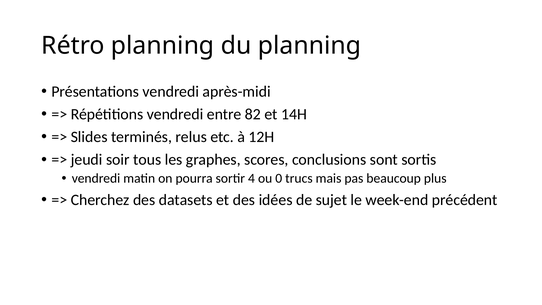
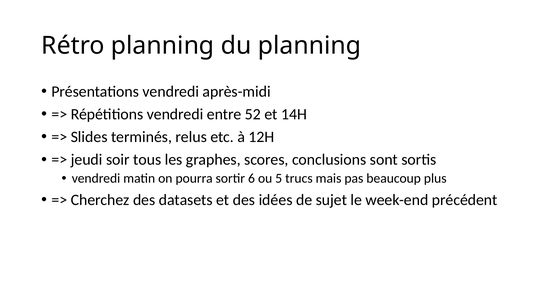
82: 82 -> 52
4: 4 -> 6
0: 0 -> 5
